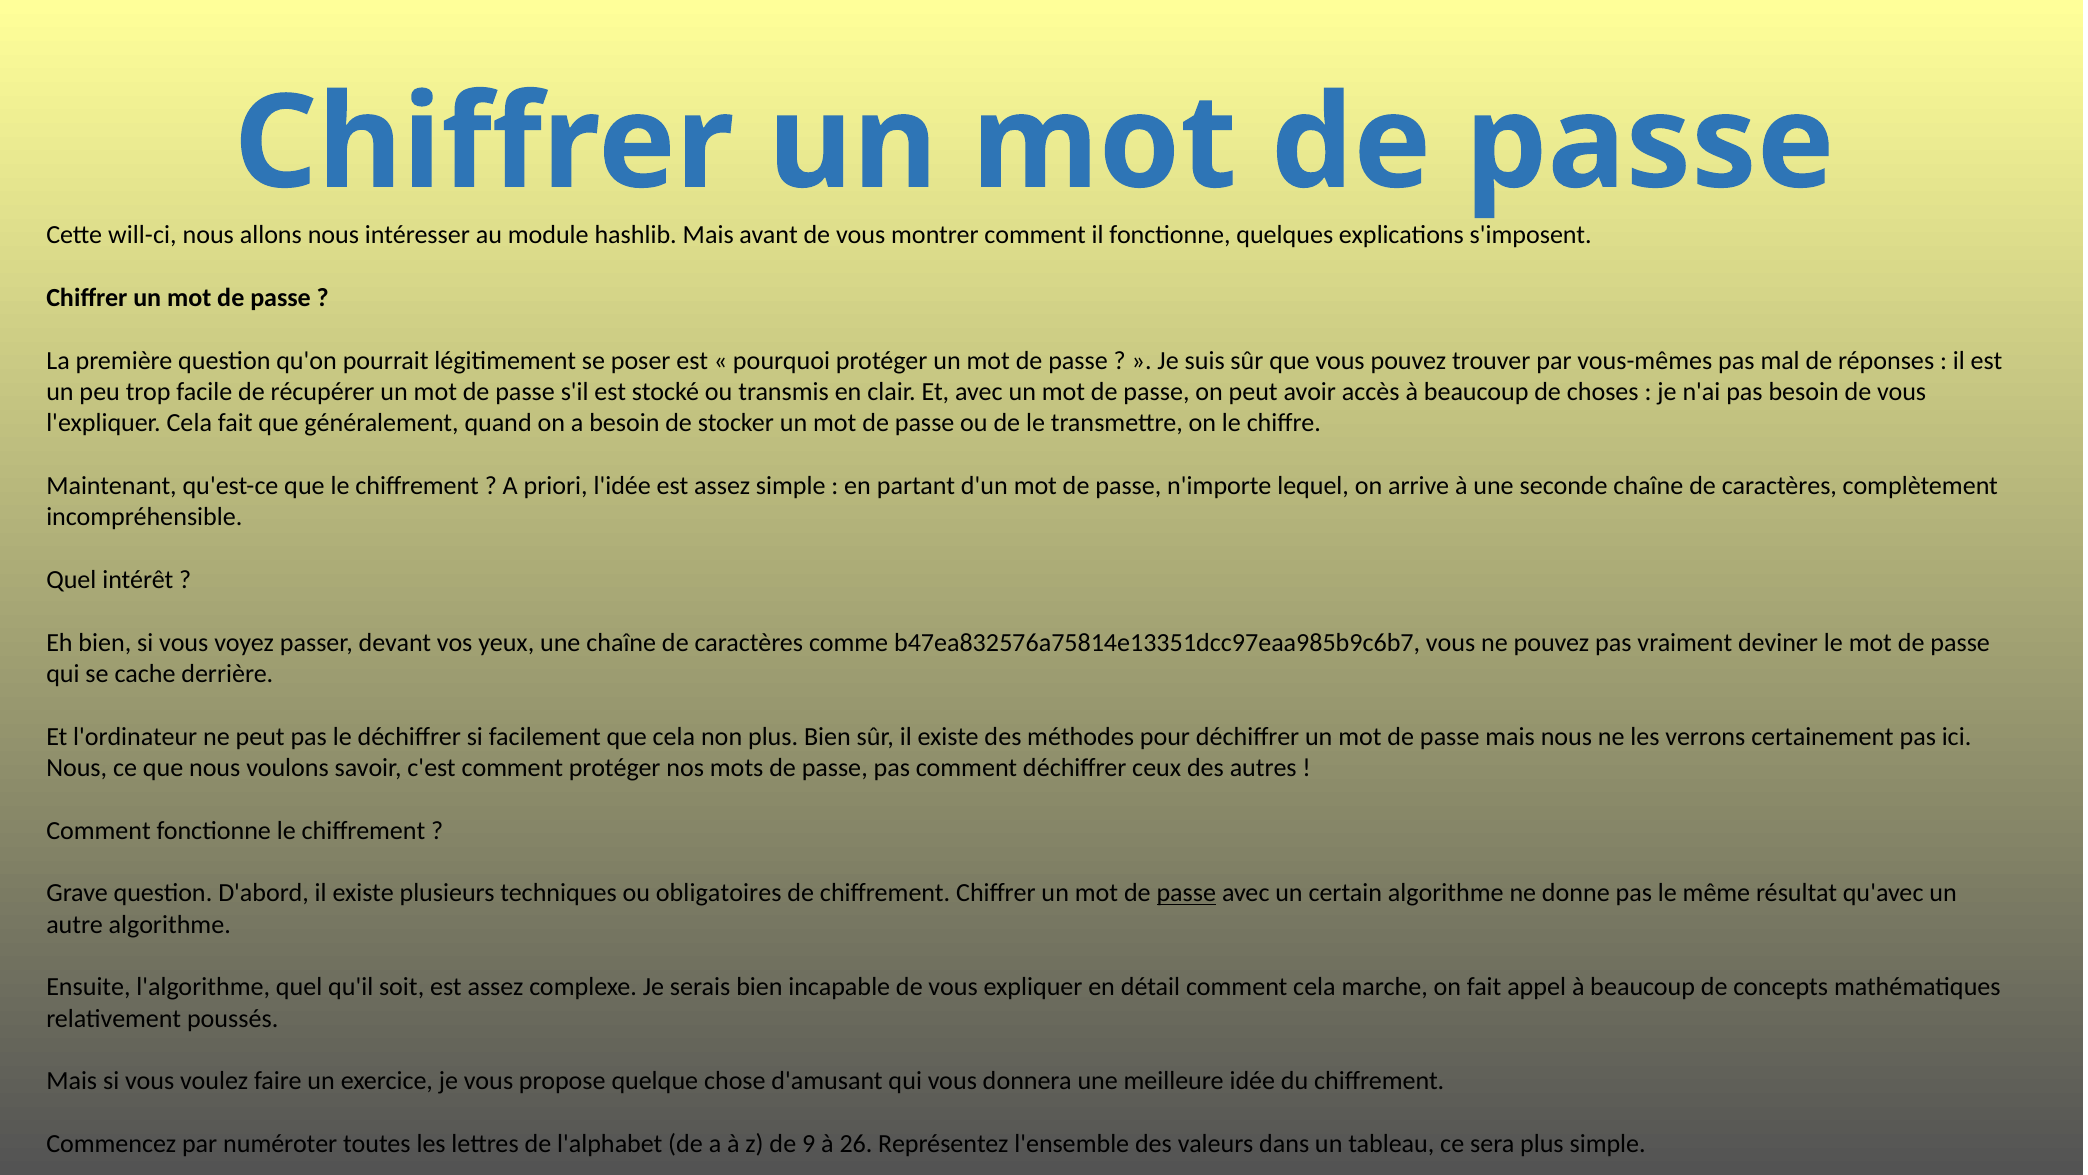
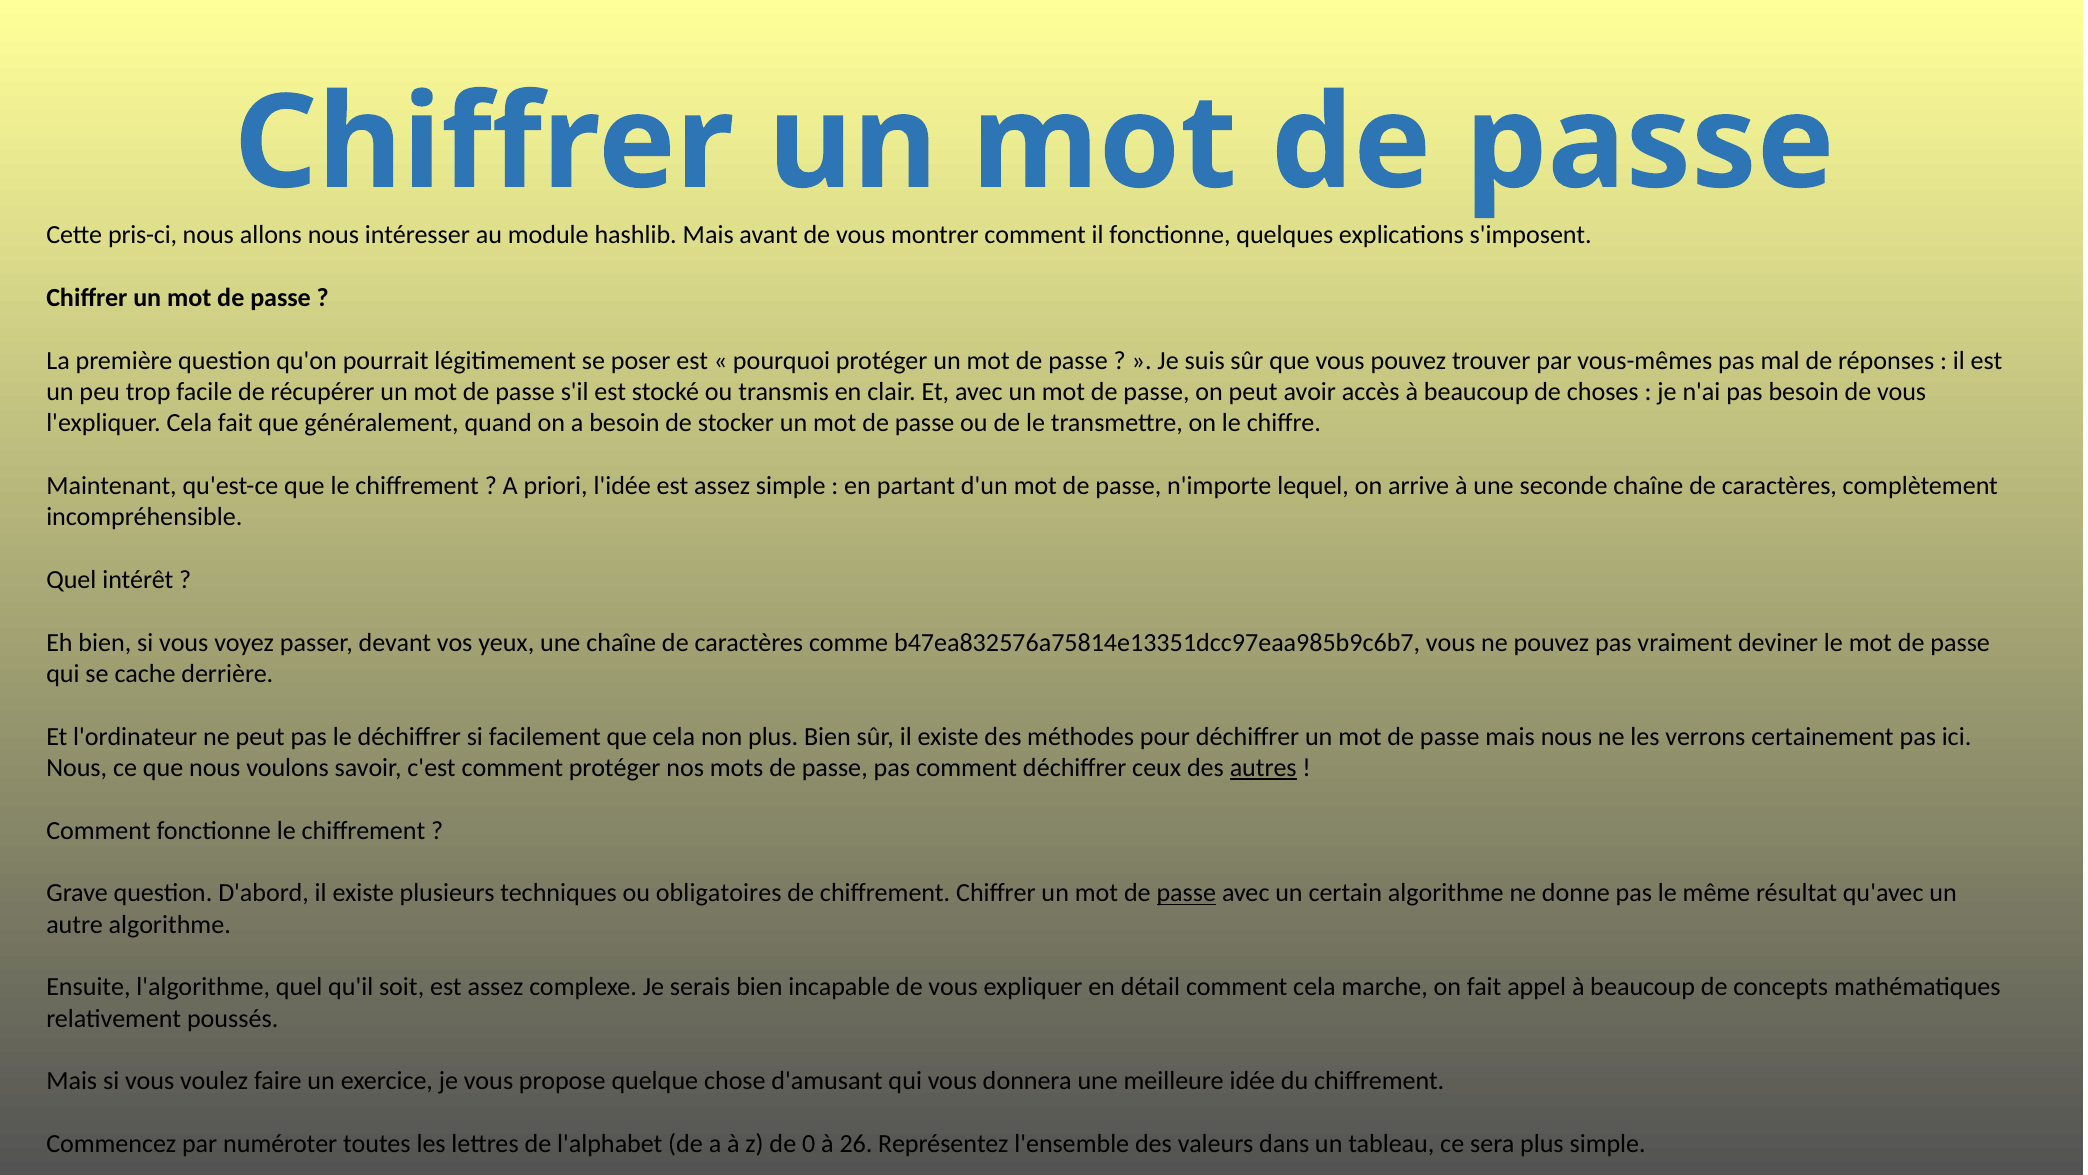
will-ci: will-ci -> pris-ci
autres underline: none -> present
9: 9 -> 0
